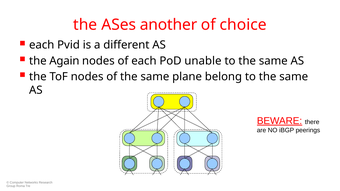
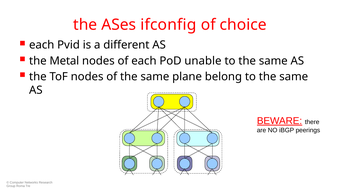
another: another -> ifconfig
Again: Again -> Metal
